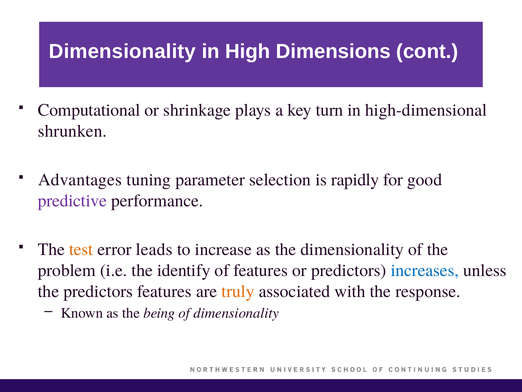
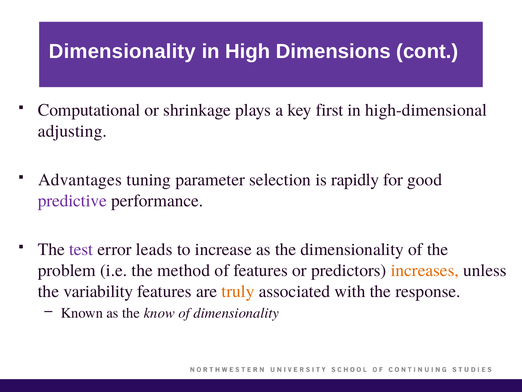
turn: turn -> first
shrunken: shrunken -> adjusting
test colour: orange -> purple
identify: identify -> method
increases colour: blue -> orange
the predictors: predictors -> variability
being: being -> know
